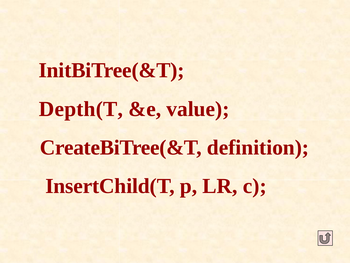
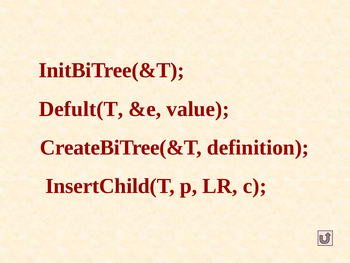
Depth(T: Depth(T -> Defult(T
